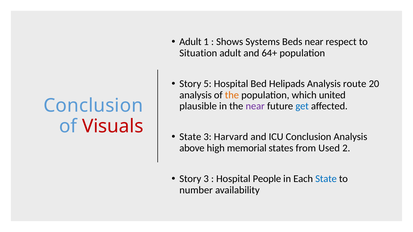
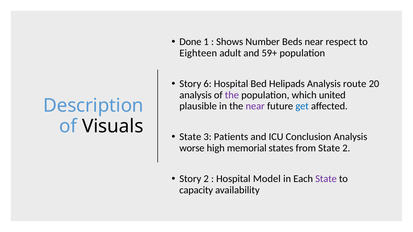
Adult at (190, 42): Adult -> Done
Systems: Systems -> Number
Situation: Situation -> Eighteen
64+: 64+ -> 59+
5: 5 -> 6
the at (232, 95) colour: orange -> purple
Conclusion at (93, 106): Conclusion -> Description
Visuals colour: red -> black
Harvard: Harvard -> Patients
above: above -> worse
from Used: Used -> State
Story 3: 3 -> 2
People: People -> Model
State at (326, 179) colour: blue -> purple
number: number -> capacity
